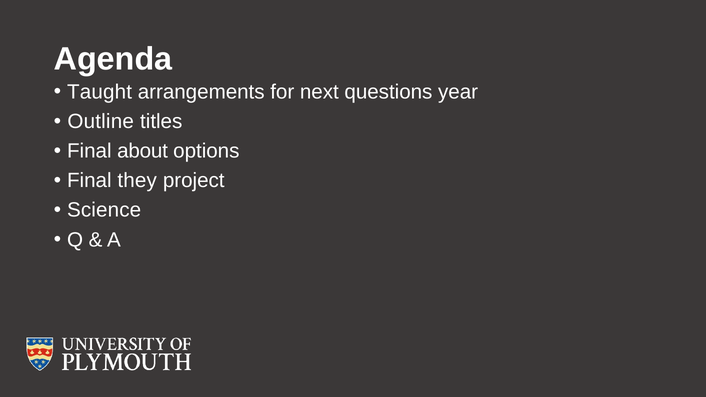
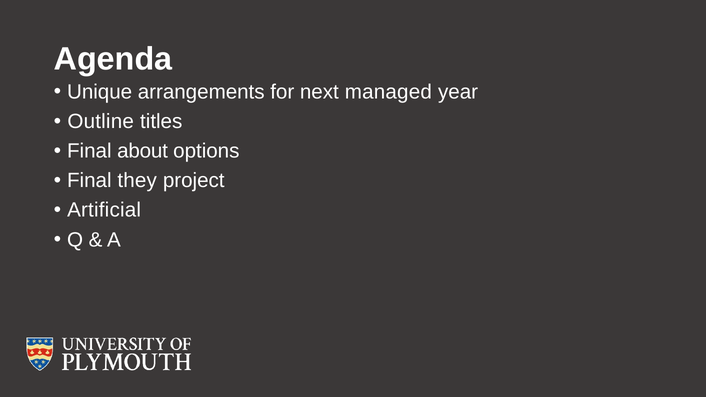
Taught: Taught -> Unique
questions: questions -> managed
Science: Science -> Artificial
